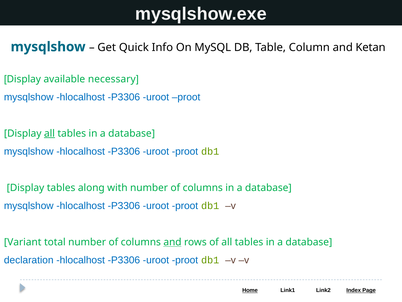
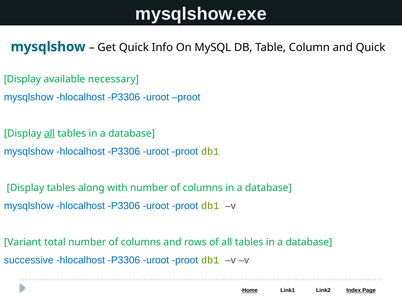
and Ketan: Ketan -> Quick
and at (172, 242) underline: present -> none
declaration: declaration -> successive
